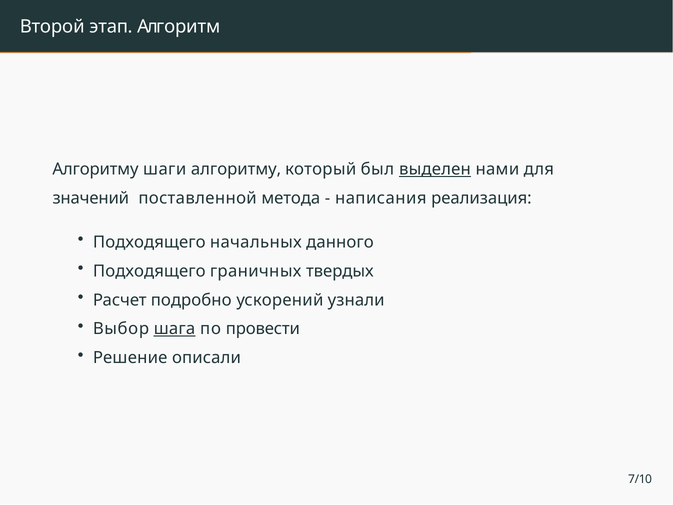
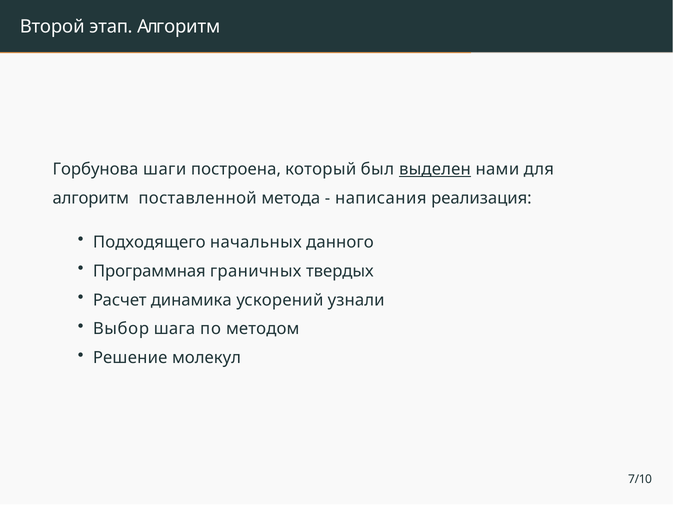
Алгоритму at (96, 169): Алгоритму -> Горбунова
шаги алгоритму: алгоритму -> построена
значений at (91, 198): значений -> алгоритм
Подходящего at (149, 271): Подходящего -> Программная
подробно: подробно -> динамика
шага underline: present -> none
провести: провести -> методом
описали: описали -> молекул
